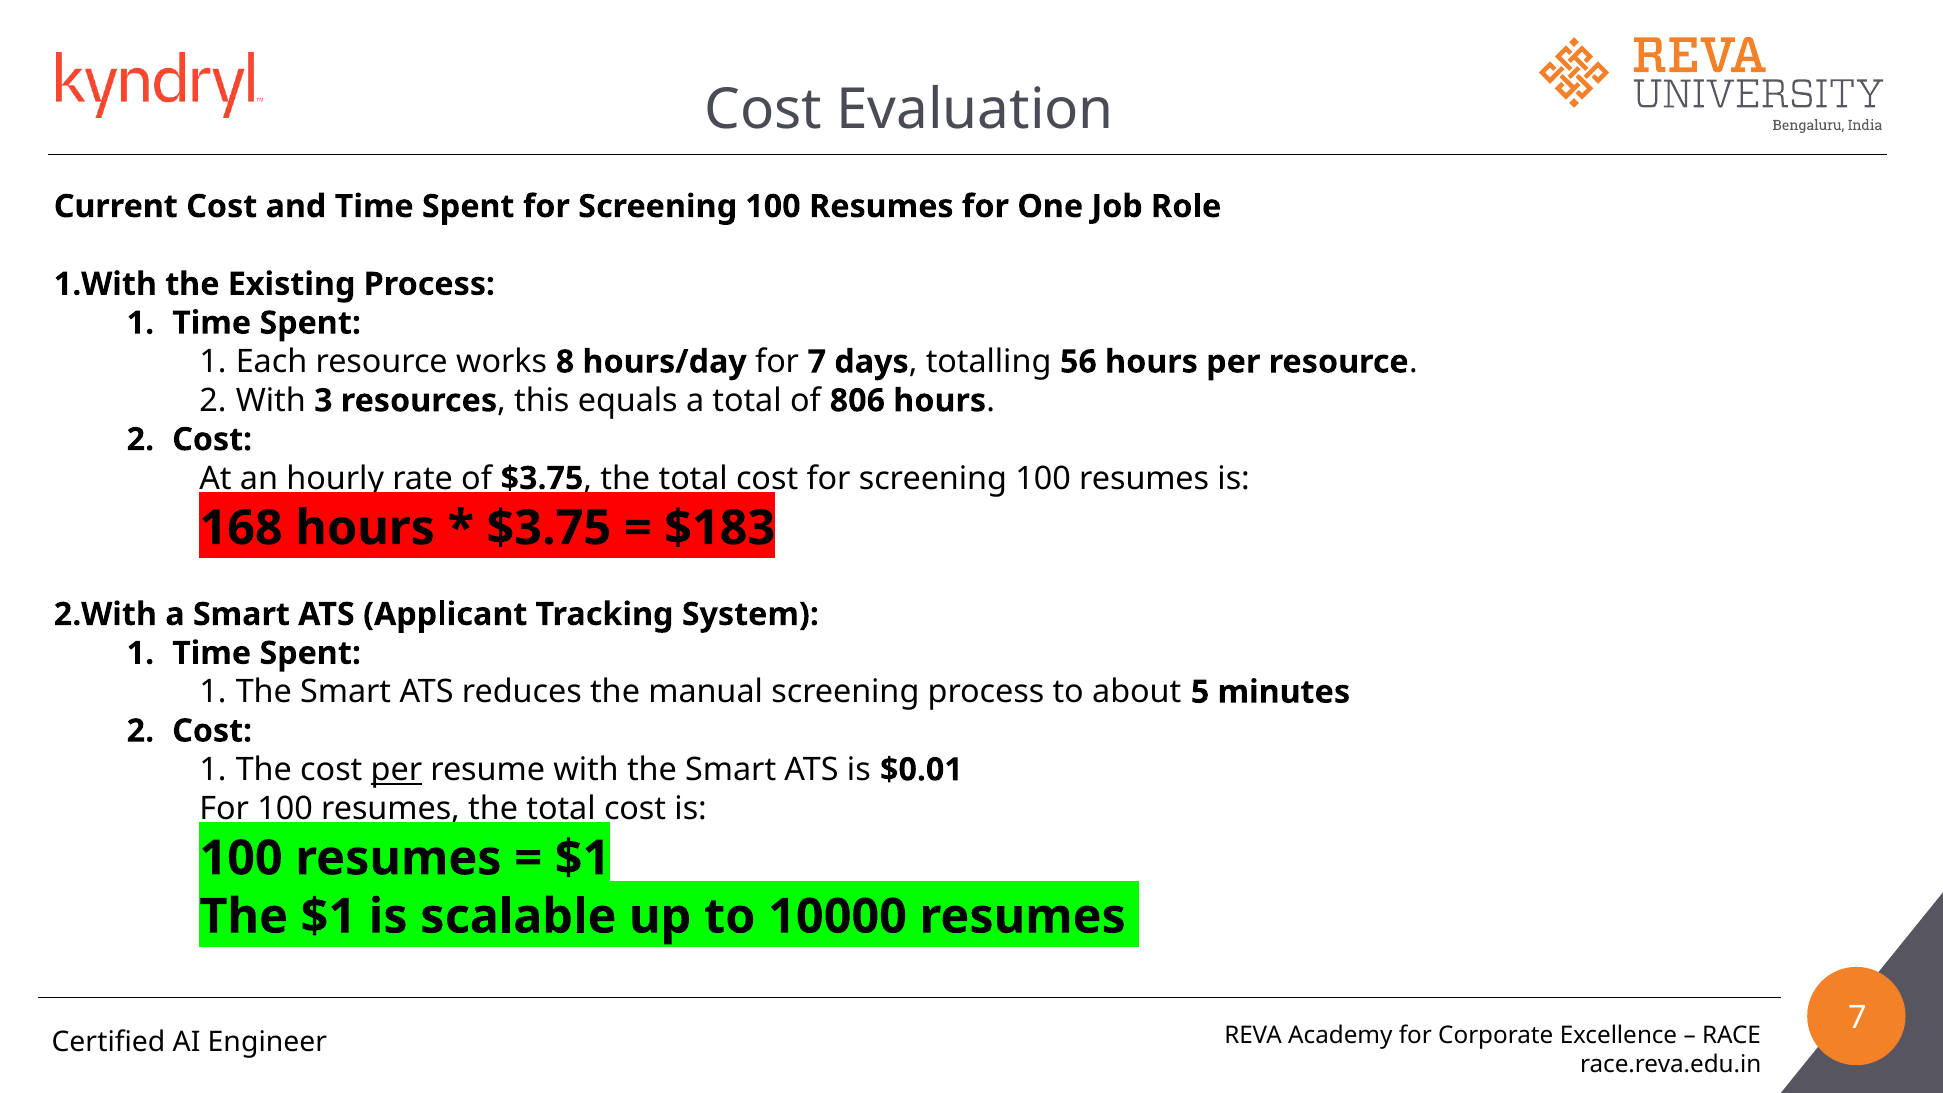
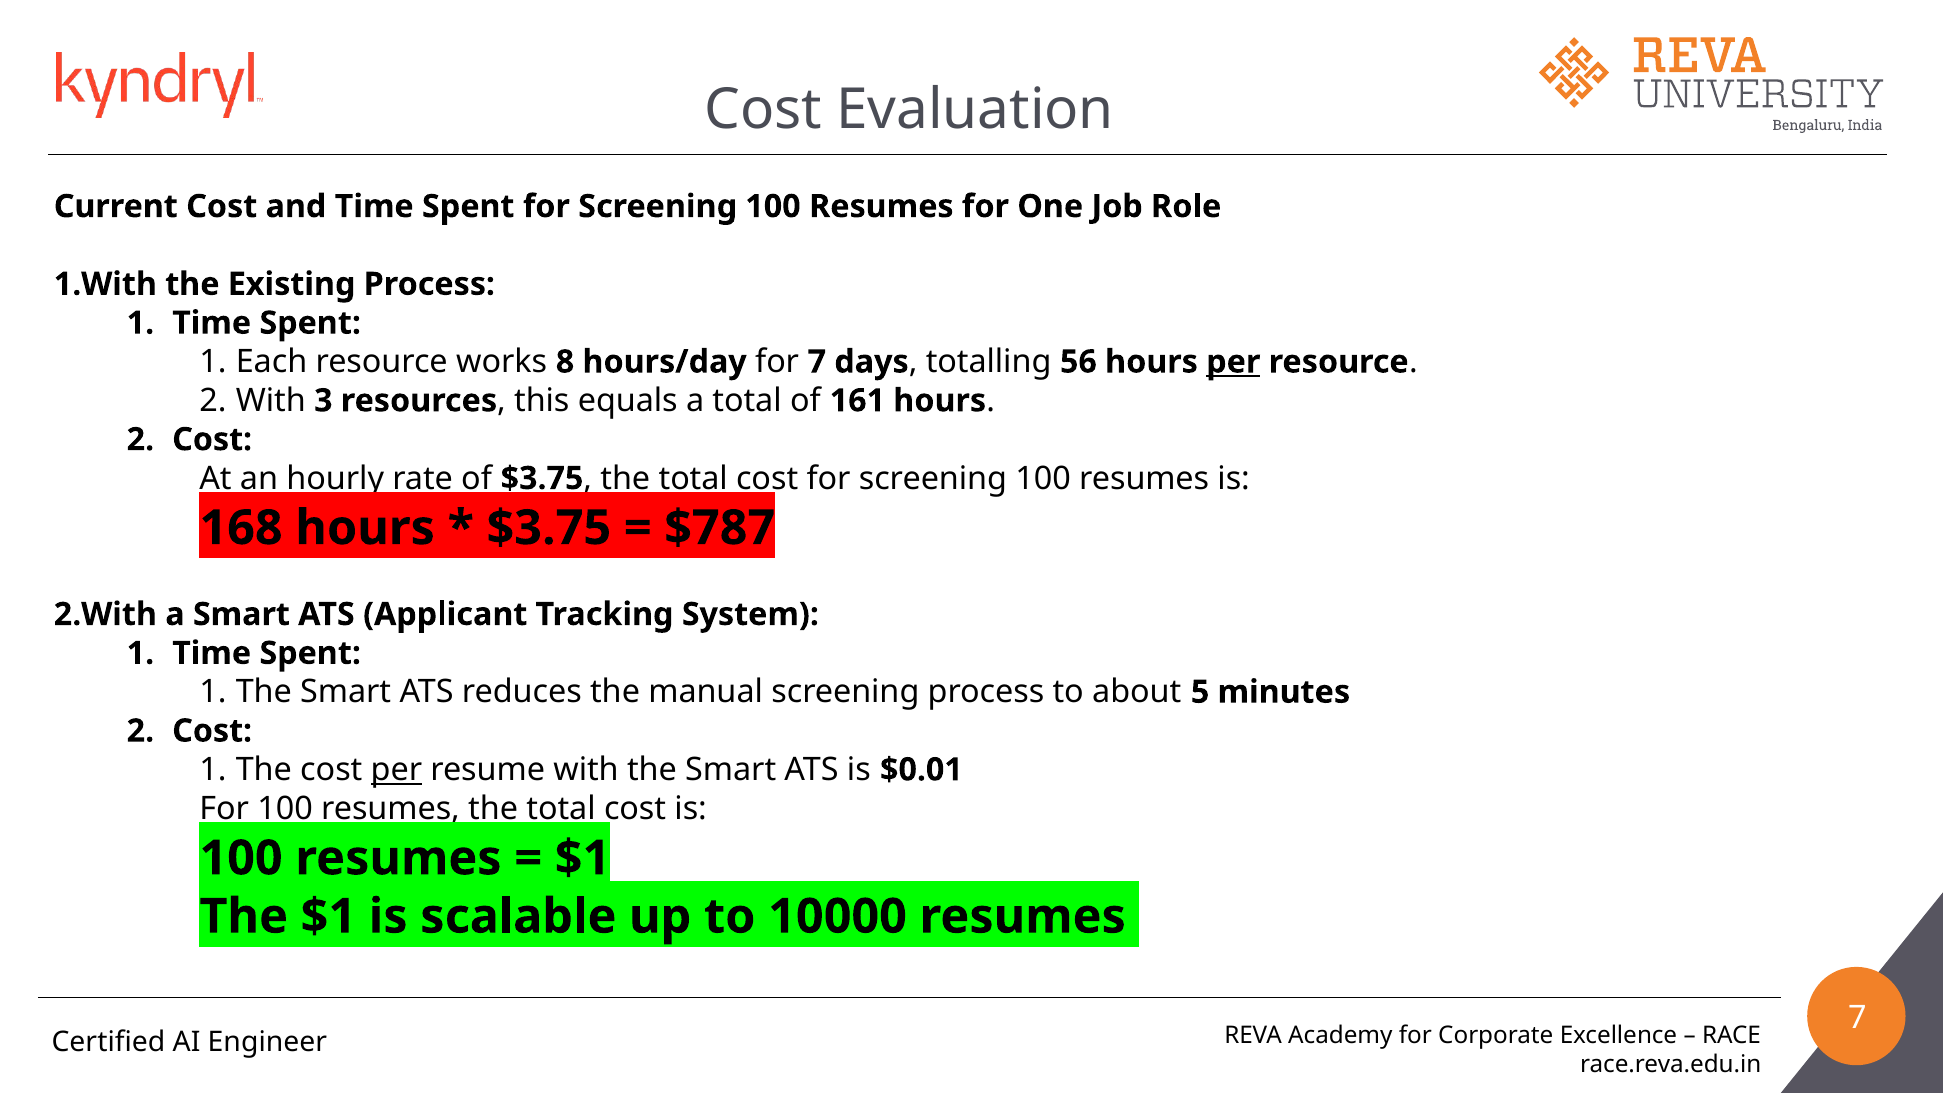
per at (1233, 362) underline: none -> present
806: 806 -> 161
$183: $183 -> $787
